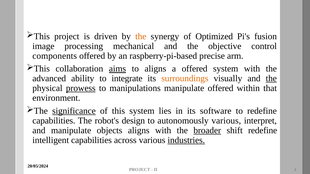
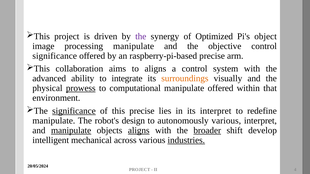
the at (141, 36) colour: orange -> purple
fusion: fusion -> object
processing mechanical: mechanical -> manipulate
components at (55, 56): components -> significance
aims underline: present -> none
a offered: offered -> control
the at (271, 79) underline: present -> none
manipulations: manipulations -> computational
this system: system -> precise
its software: software -> interpret
capabilities at (54, 121): capabilities -> manipulate
manipulate at (71, 131) underline: none -> present
aligns at (139, 131) underline: none -> present
shift redefine: redefine -> develop
intelligent capabilities: capabilities -> mechanical
